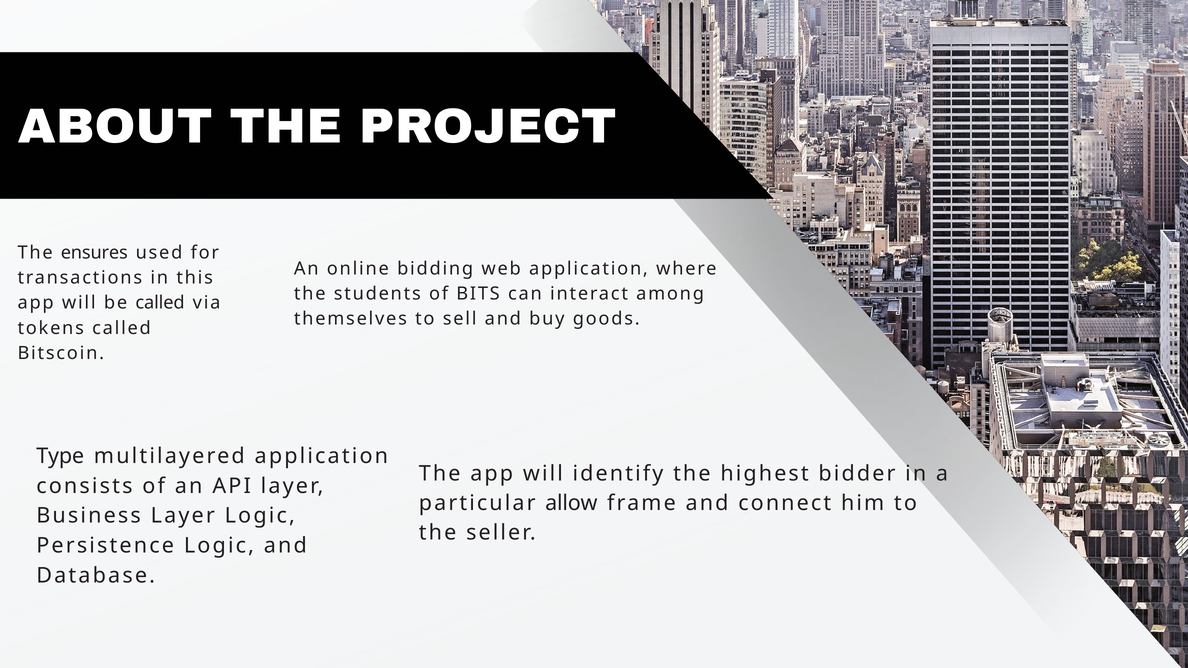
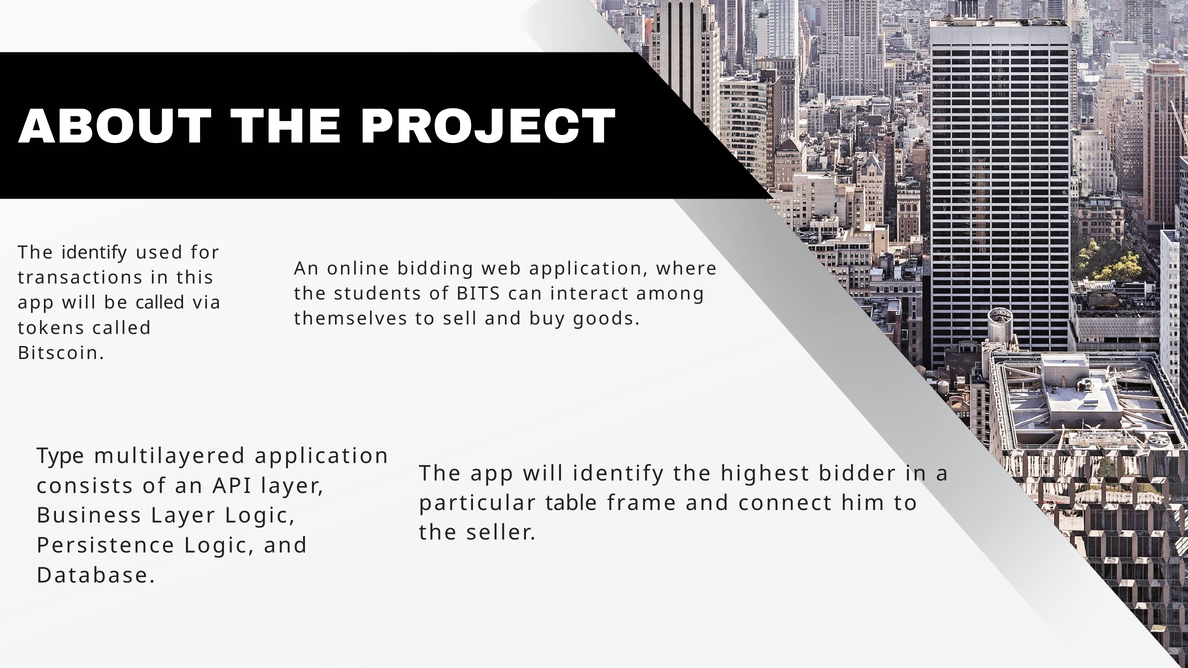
The ensures: ensures -> identify
allow: allow -> table
